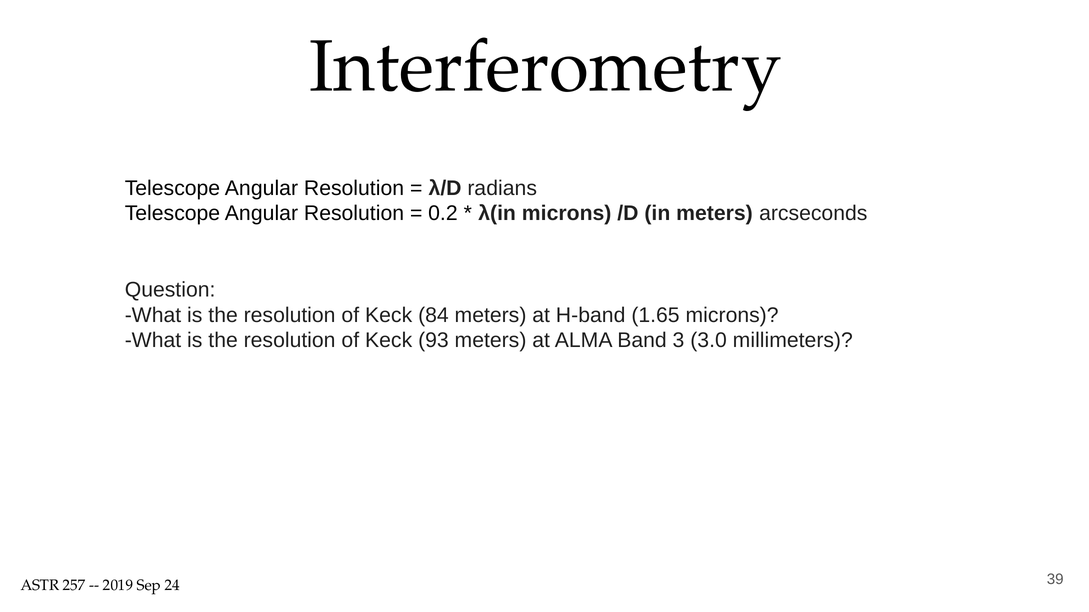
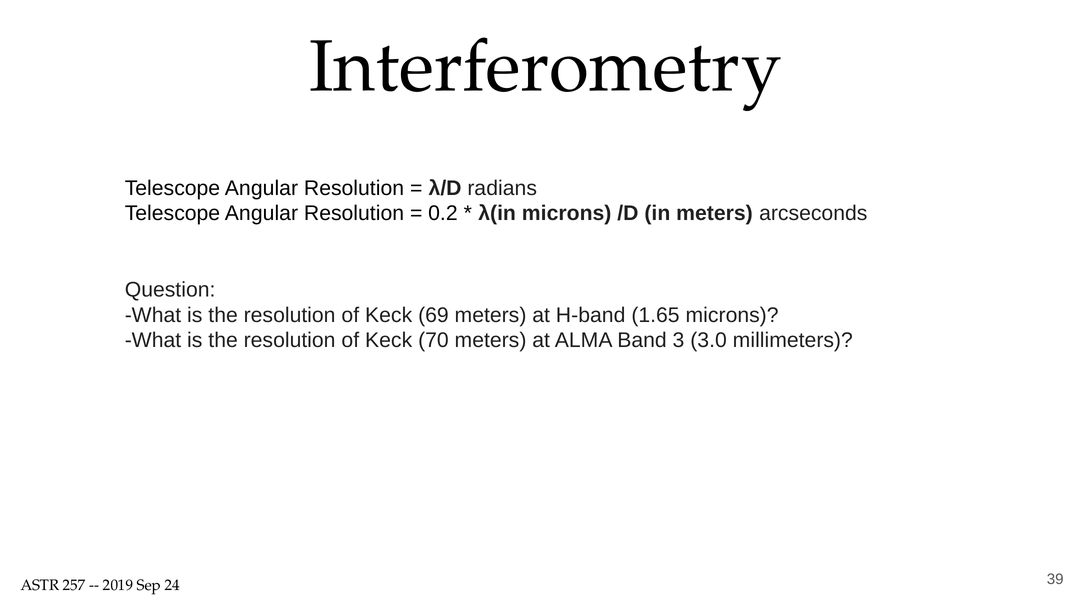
84: 84 -> 69
93: 93 -> 70
